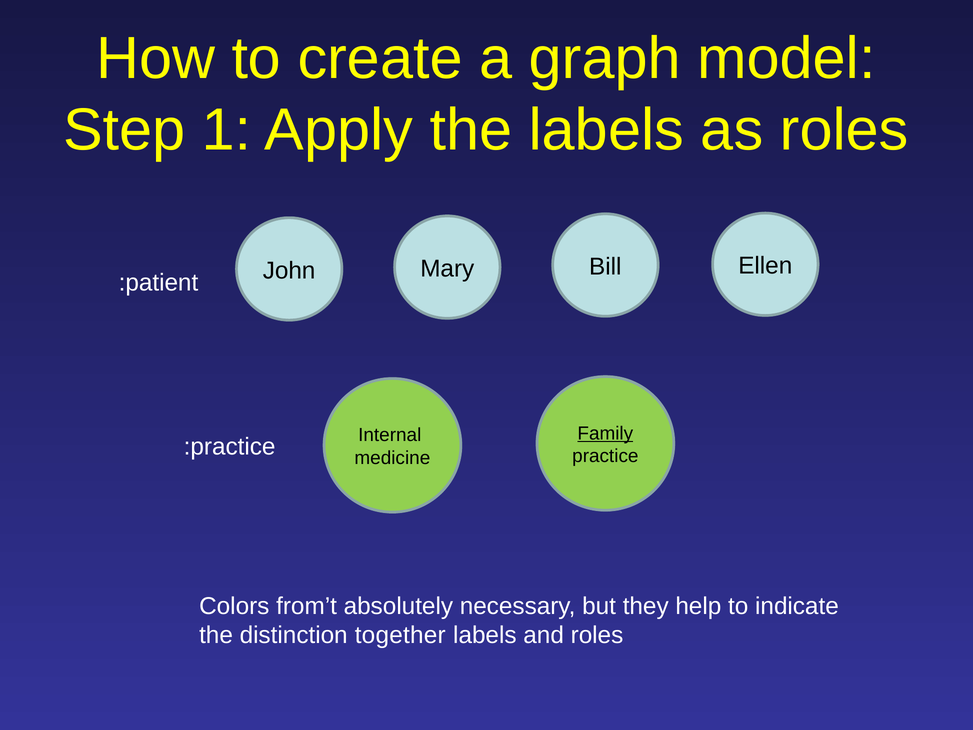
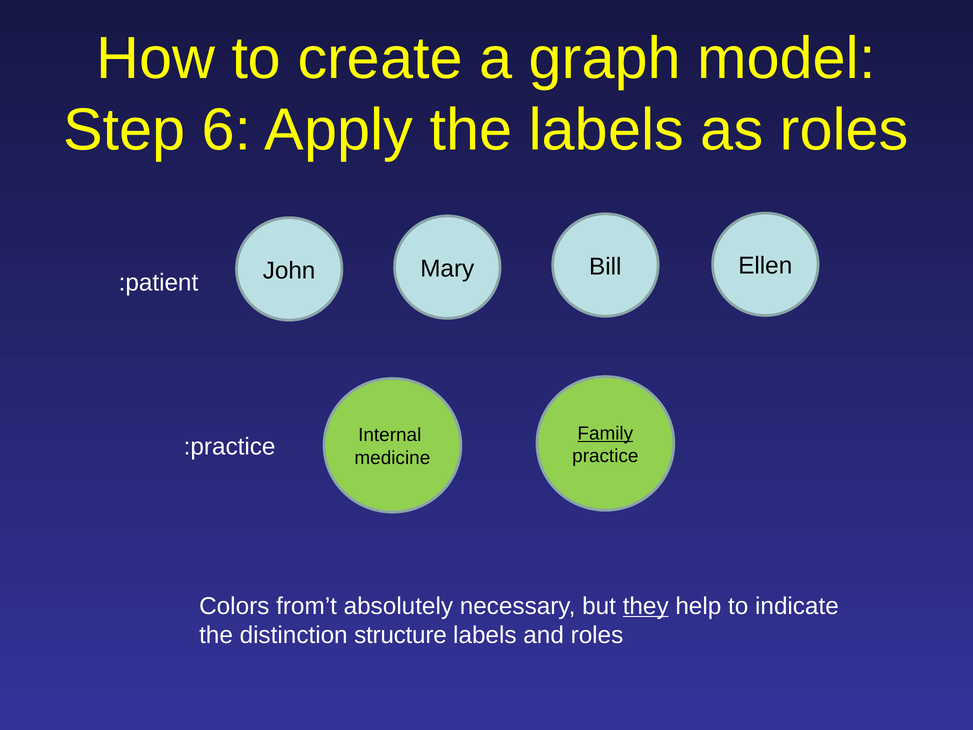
1: 1 -> 6
they underline: none -> present
together: together -> structure
